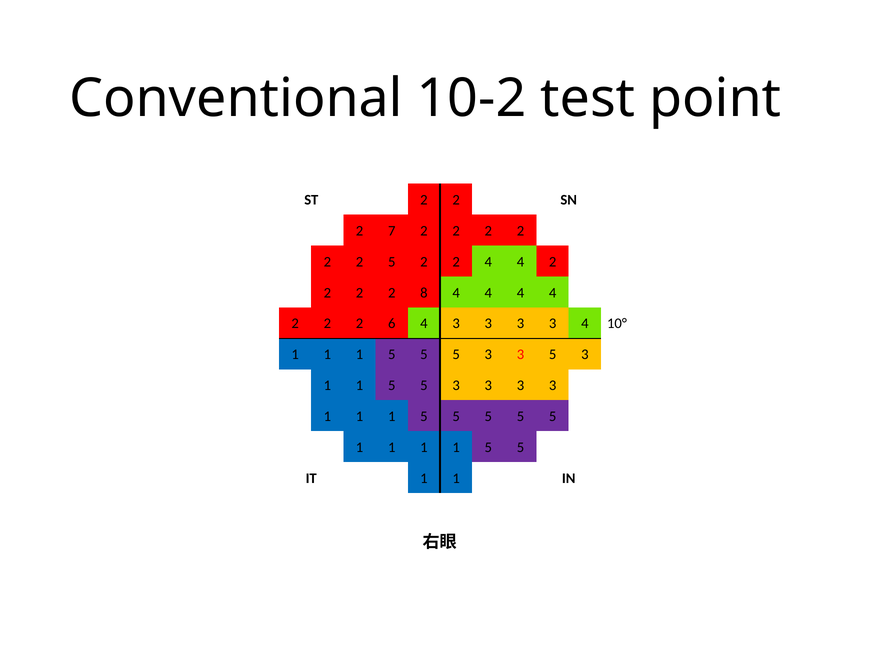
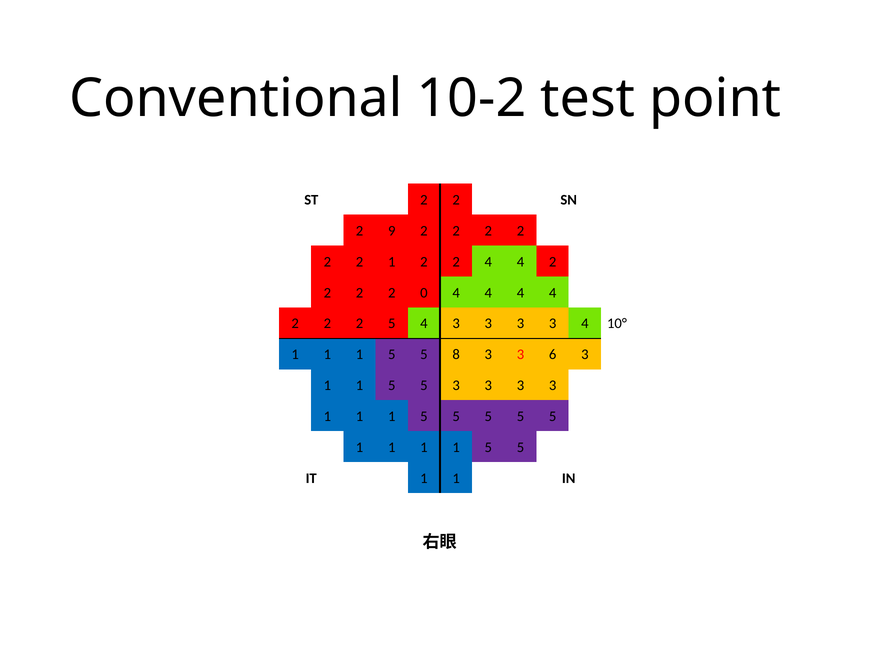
7: 7 -> 9
2 5: 5 -> 1
8: 8 -> 0
2 6: 6 -> 5
5 at (456, 355): 5 -> 8
3 5: 5 -> 6
